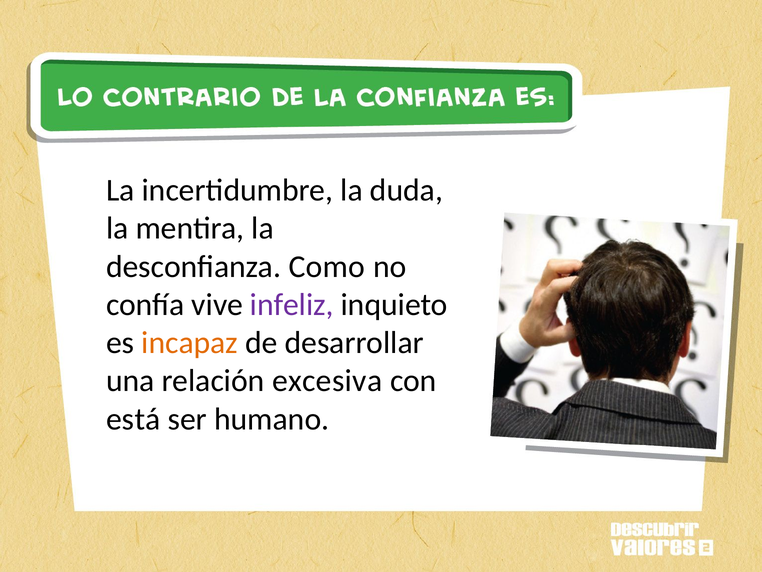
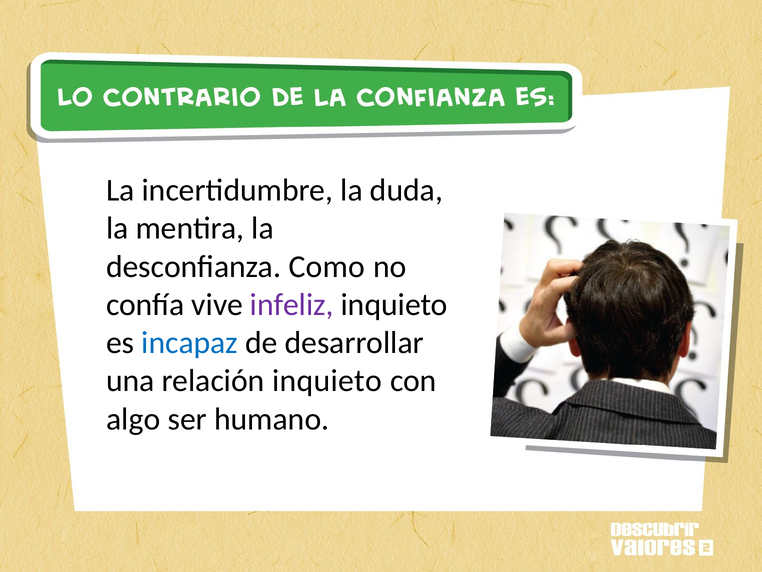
incapaz colour: orange -> blue
relación excesiva: excesiva -> inquieto
está: está -> algo
